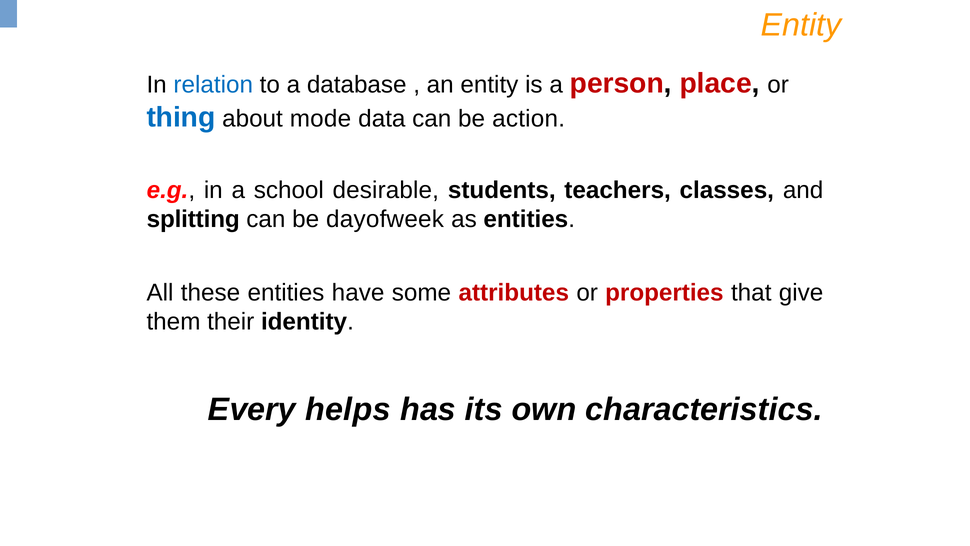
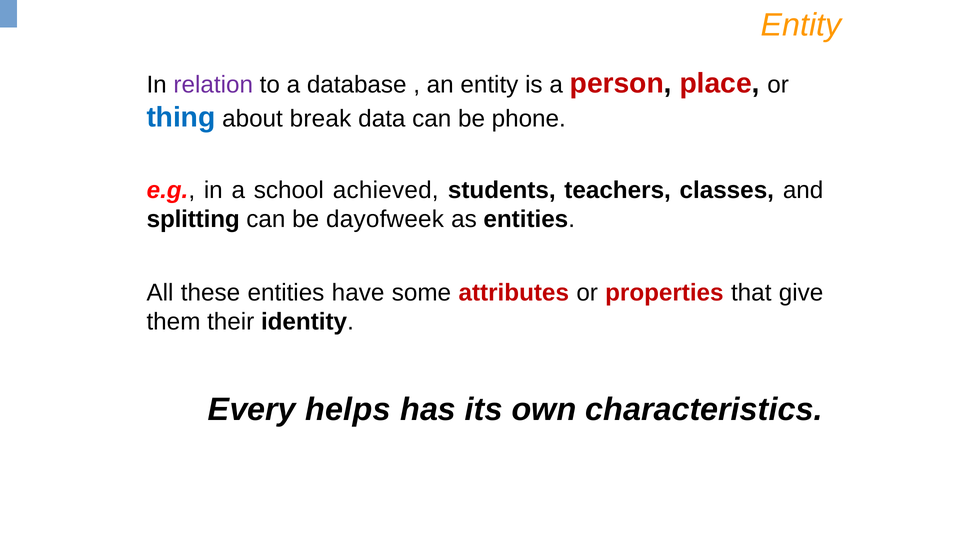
relation colour: blue -> purple
mode: mode -> break
action: action -> phone
desirable: desirable -> achieved
